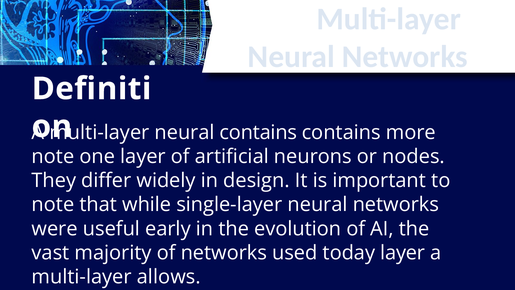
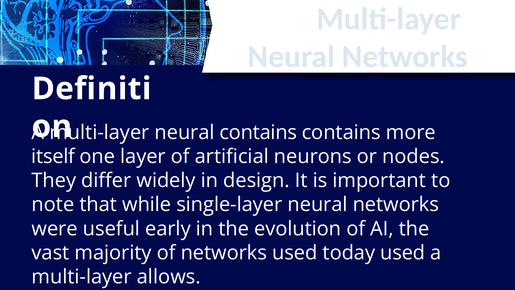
note at (53, 156): note -> itself
today layer: layer -> used
